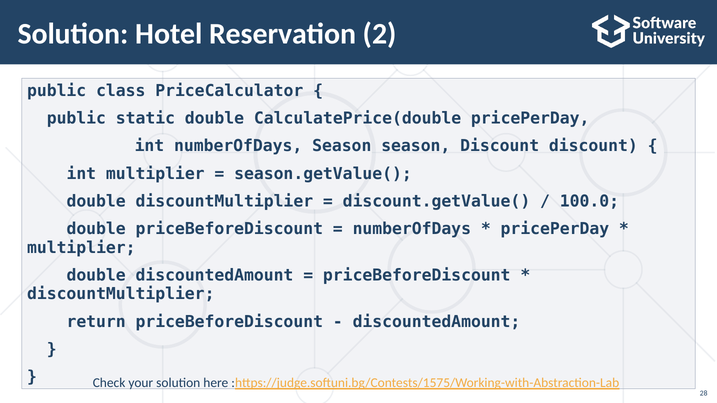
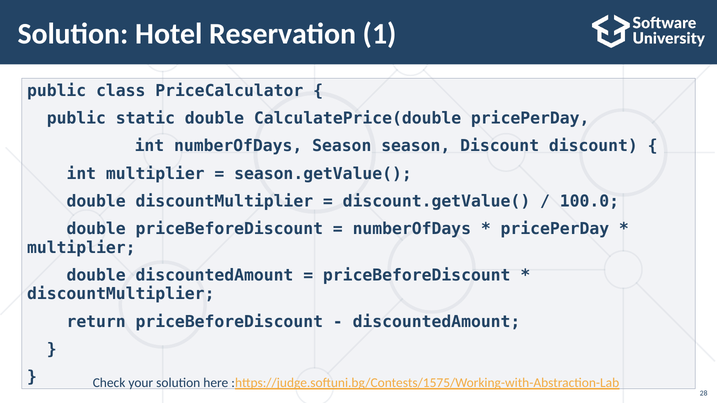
2: 2 -> 1
